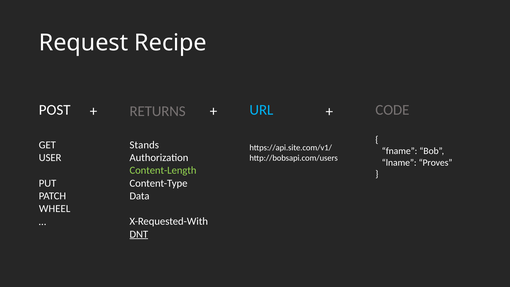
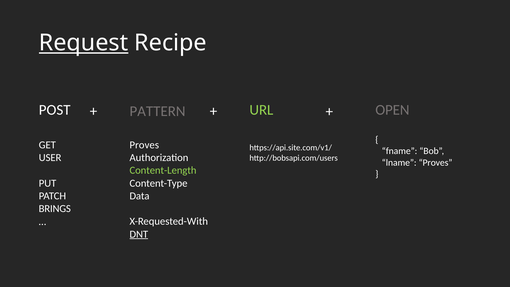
Request underline: none -> present
RETURNS: RETURNS -> PATTERN
URL colour: light blue -> light green
CODE: CODE -> OPEN
Stands at (144, 145): Stands -> Proves
WHEEL: WHEEL -> BRINGS
